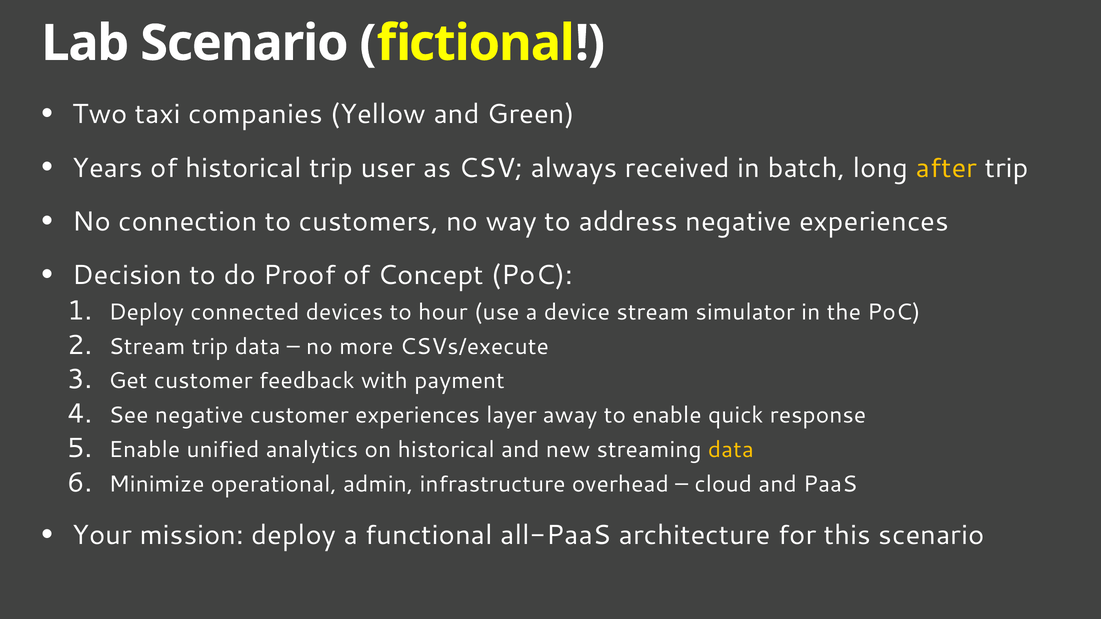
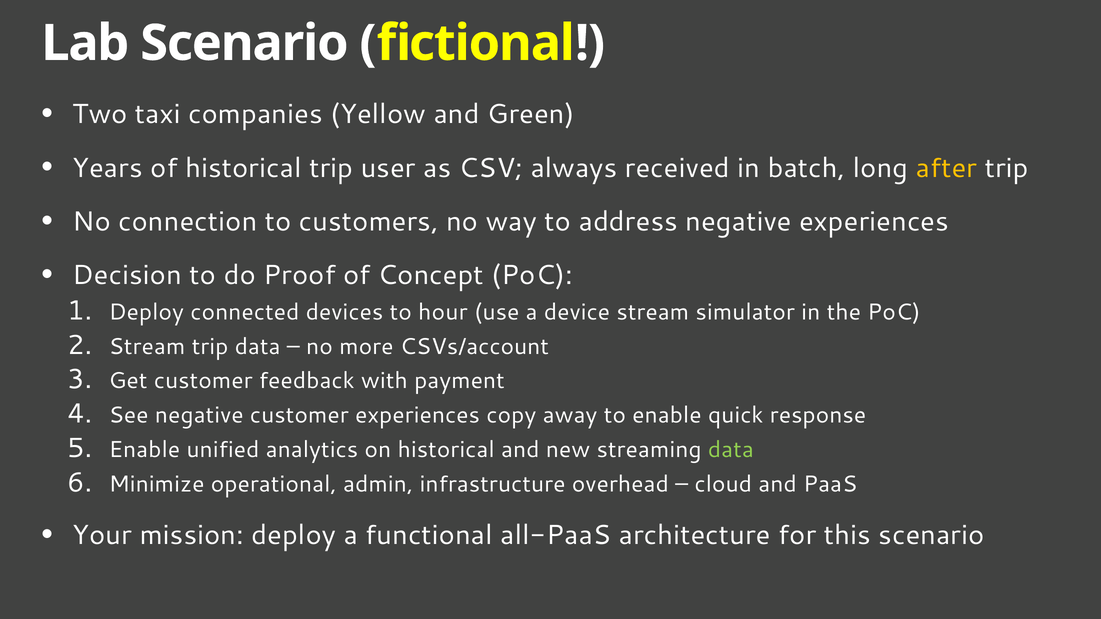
CSVs/execute: CSVs/execute -> CSVs/account
layer: layer -> copy
data at (731, 450) colour: yellow -> light green
